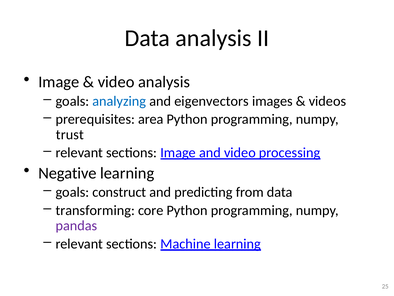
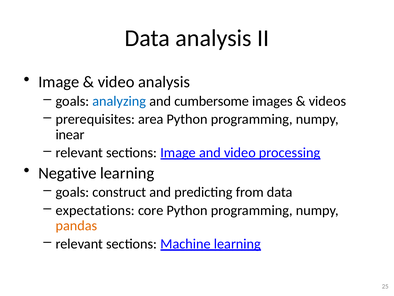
eigenvectors: eigenvectors -> cumbersome
trust: trust -> inear
transforming: transforming -> expectations
pandas colour: purple -> orange
